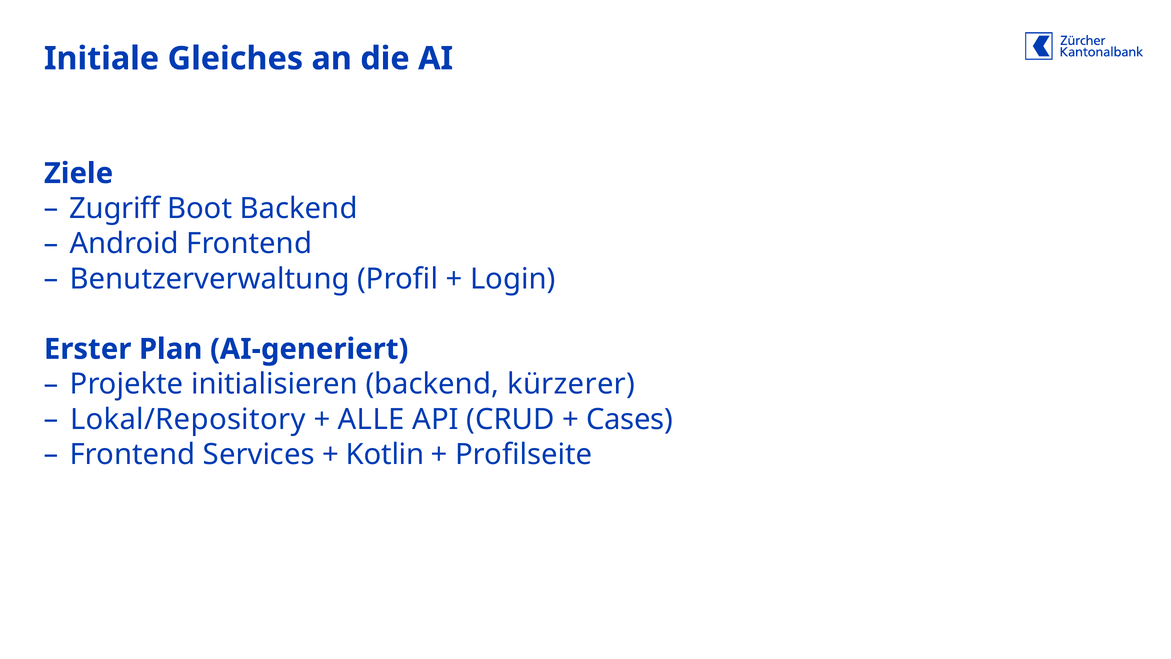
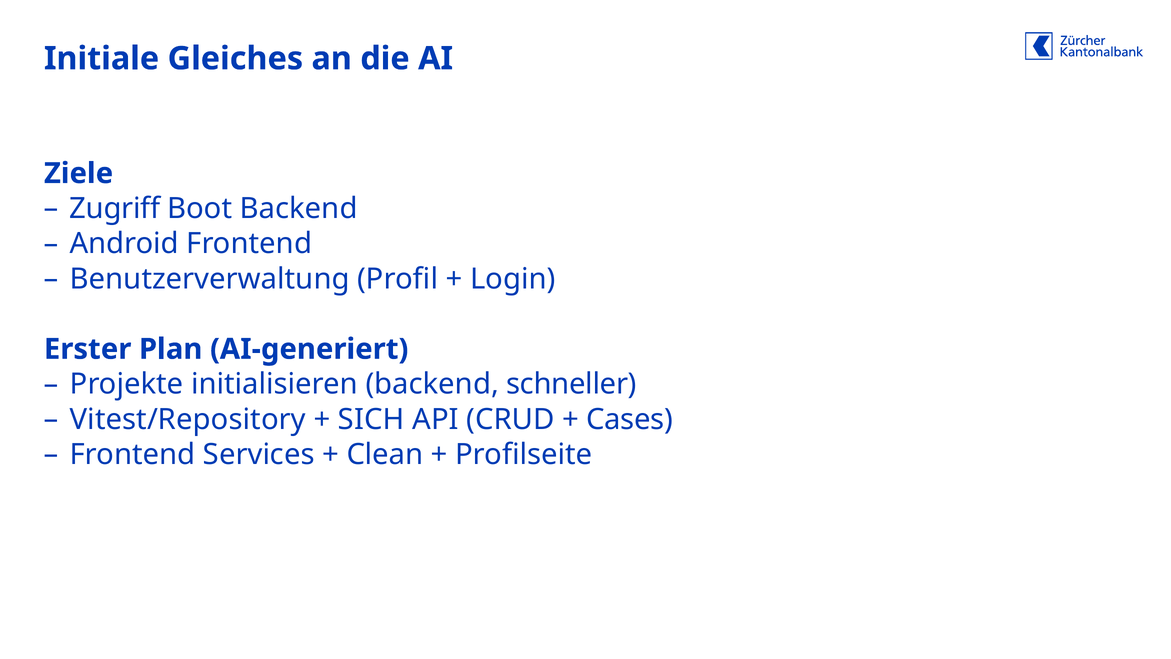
kürzerer: kürzerer -> schneller
Lokal/Repository: Lokal/Repository -> Vitest/Repository
ALLE: ALLE -> SICH
Kotlin: Kotlin -> Clean
